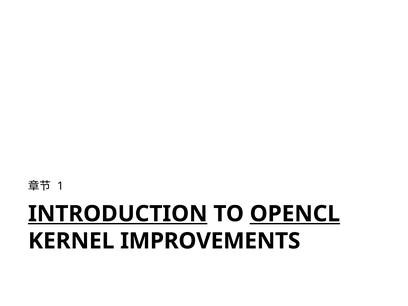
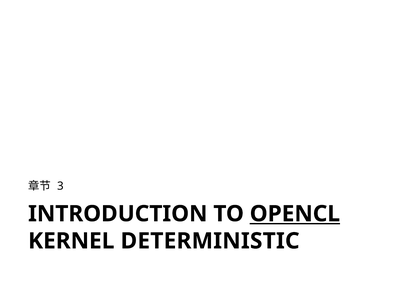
1: 1 -> 3
INTRODUCTION underline: present -> none
IMPROVEMENTS: IMPROVEMENTS -> DETERMINISTIC
